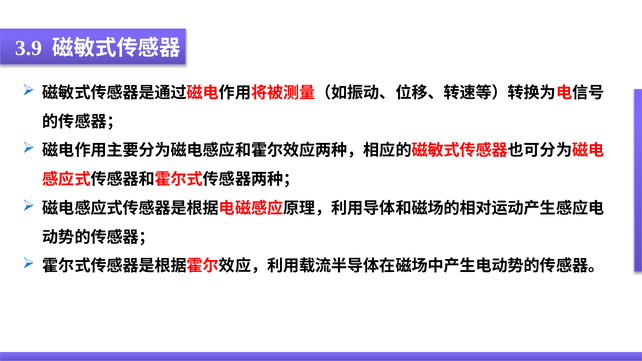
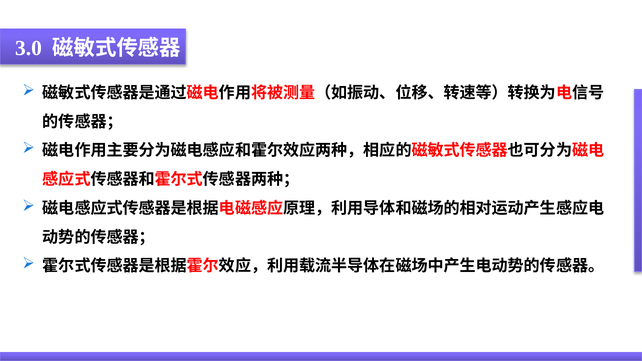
3.9: 3.9 -> 3.0
